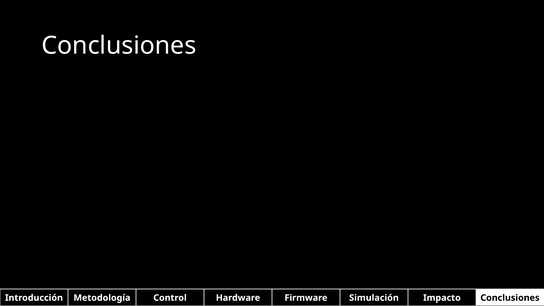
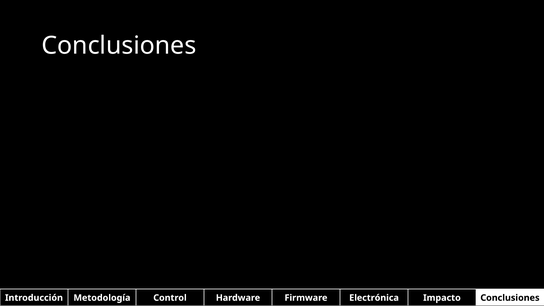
Simulación: Simulación -> Electrónica
